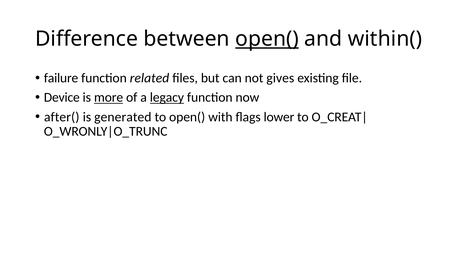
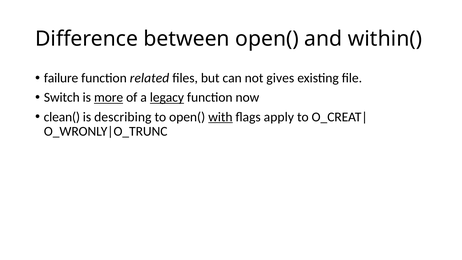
open( at (267, 39) underline: present -> none
Device: Device -> Switch
after(: after( -> clean(
generated: generated -> describing
with underline: none -> present
lower: lower -> apply
